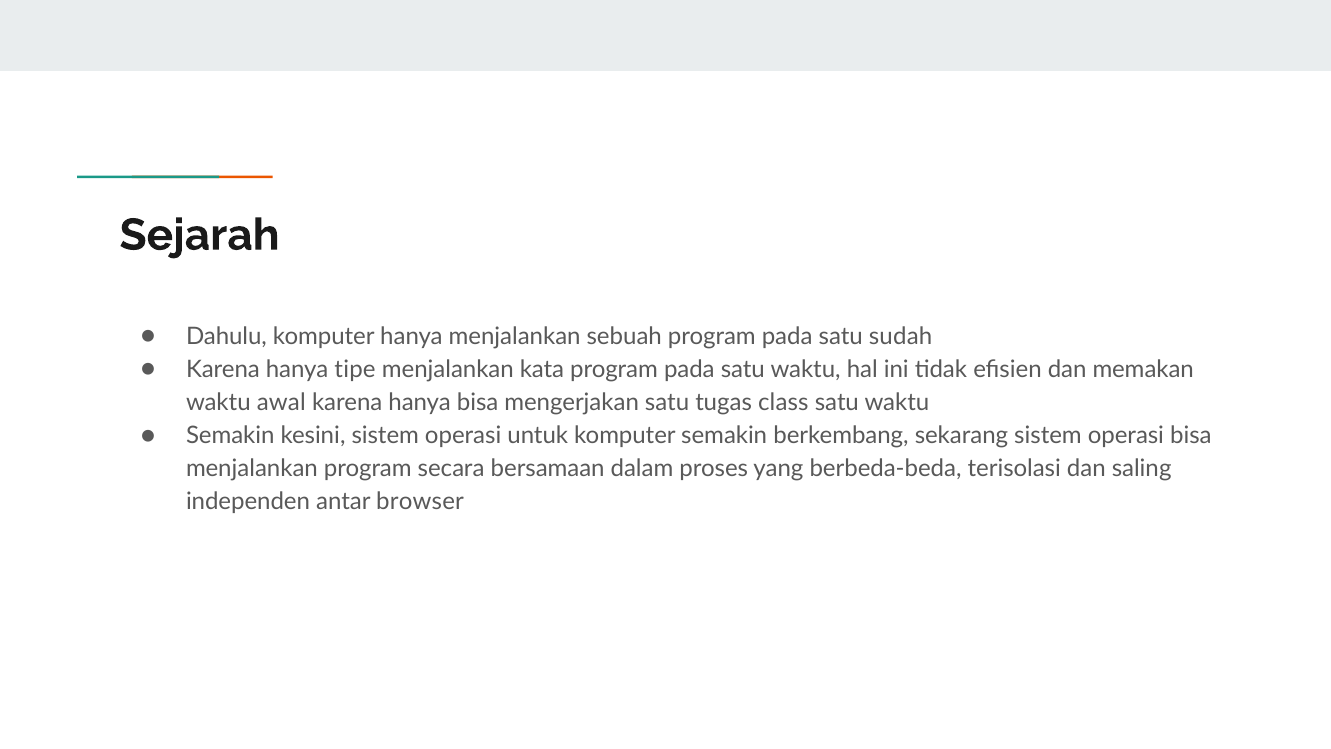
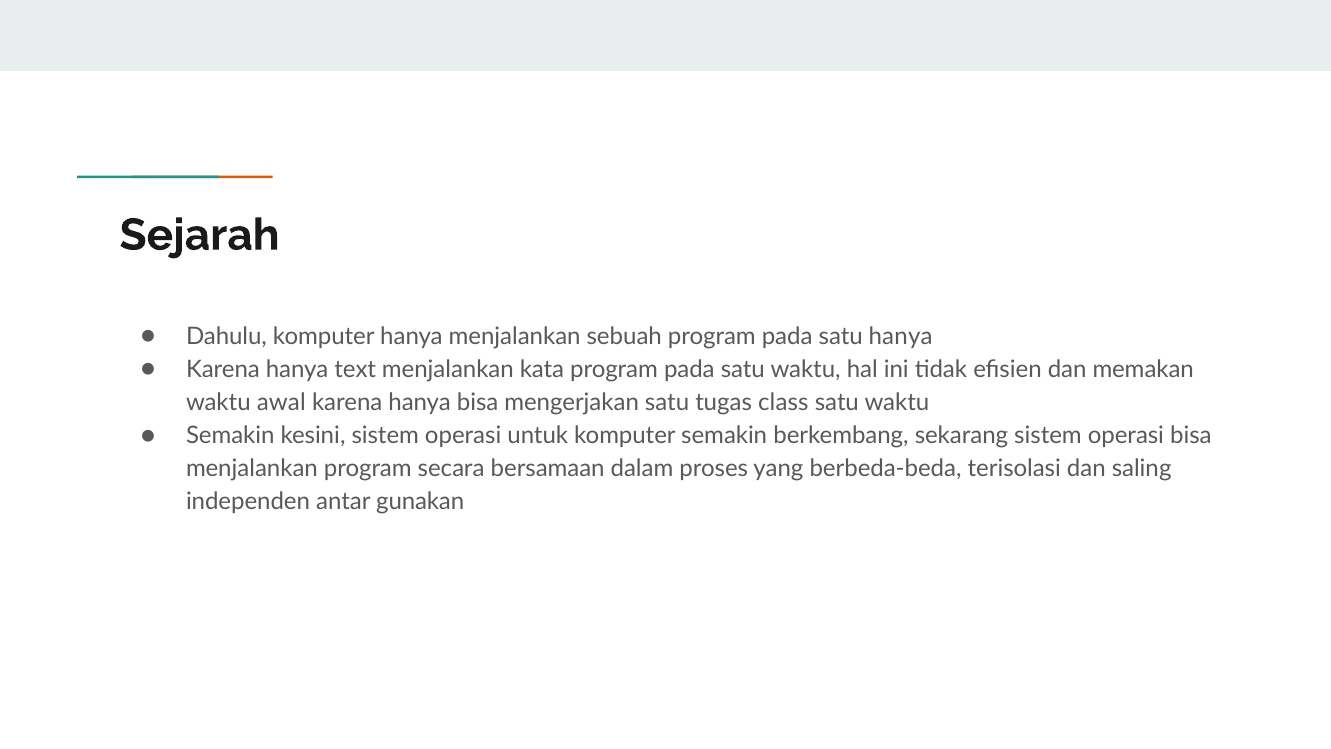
satu sudah: sudah -> hanya
tipe: tipe -> text
browser: browser -> gunakan
